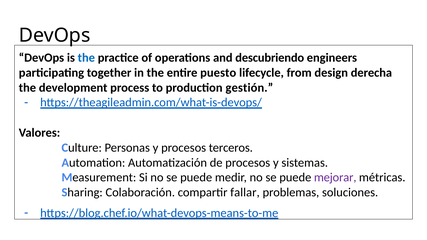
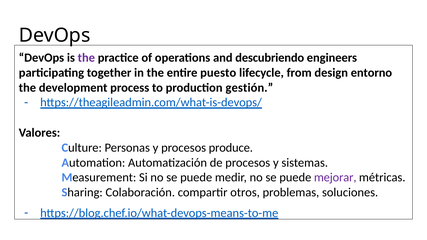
the at (86, 58) colour: blue -> purple
derecha: derecha -> entorno
terceros: terceros -> produce
fallar: fallar -> otros
